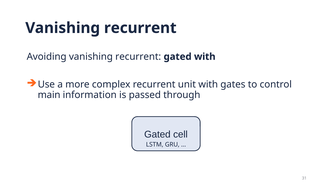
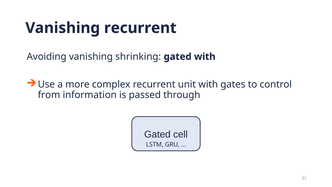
Avoiding vanishing recurrent: recurrent -> shrinking
main: main -> from
